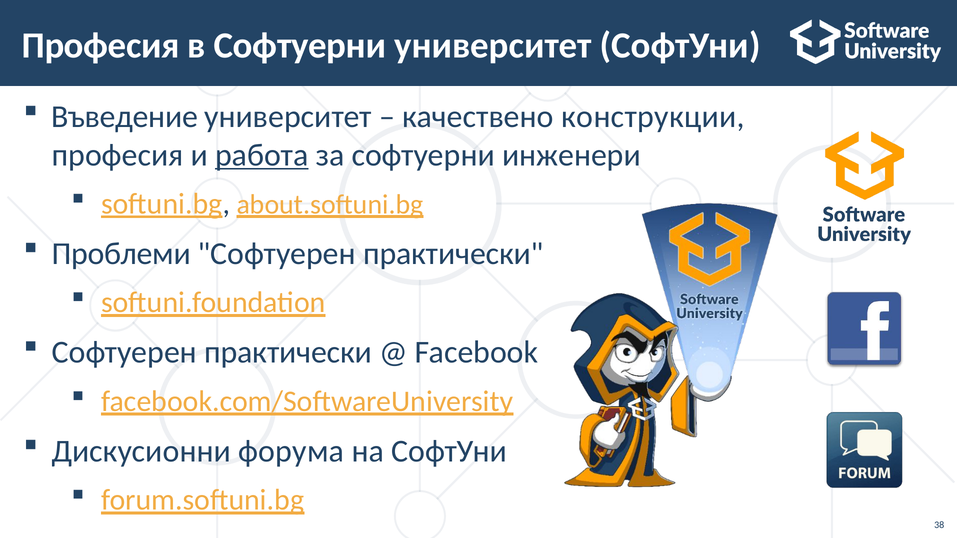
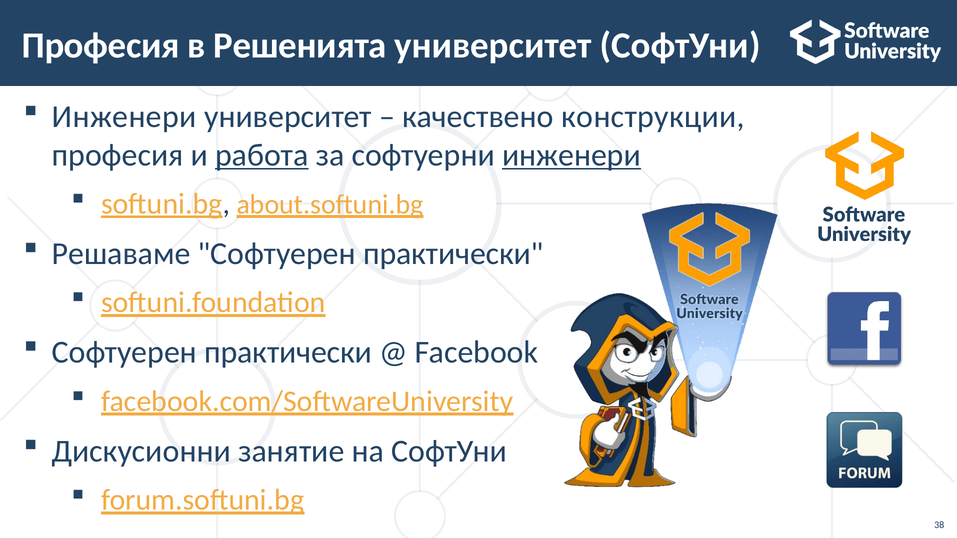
в Софтуерни: Софтуерни -> Решенията
Въведение at (125, 117): Въведение -> Инженери
инженери at (571, 155) underline: none -> present
Проблеми: Проблеми -> Решаваме
форума: форума -> занятие
